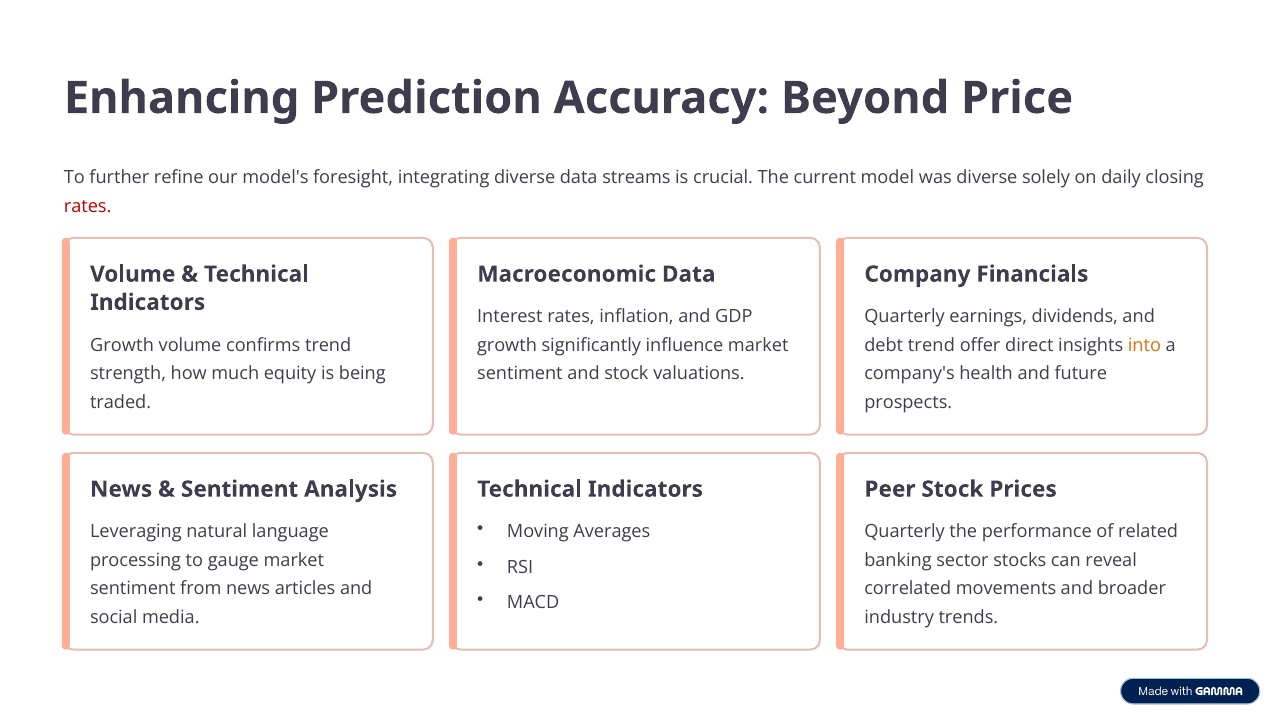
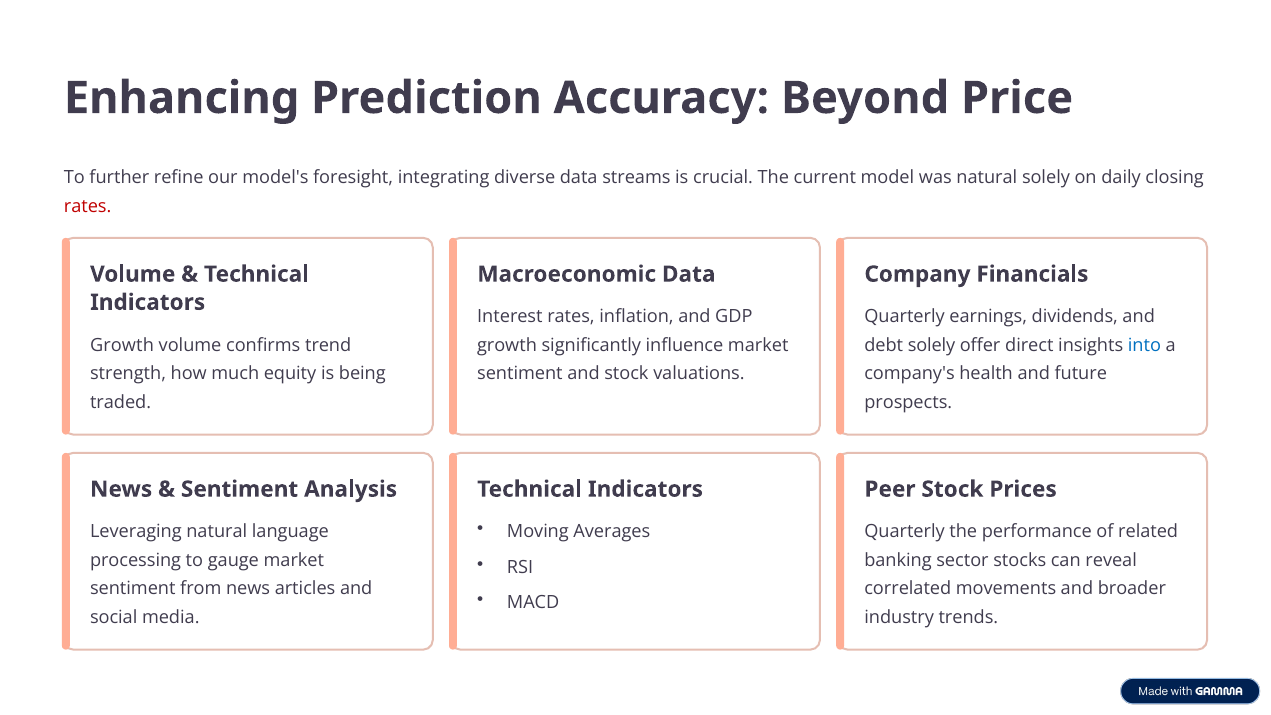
was diverse: diverse -> natural
debt trend: trend -> solely
into colour: orange -> blue
